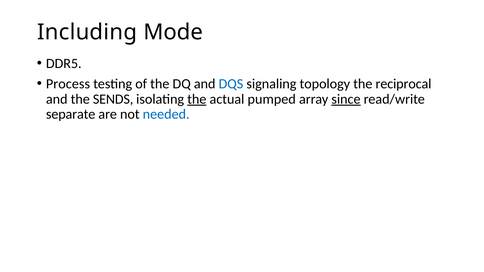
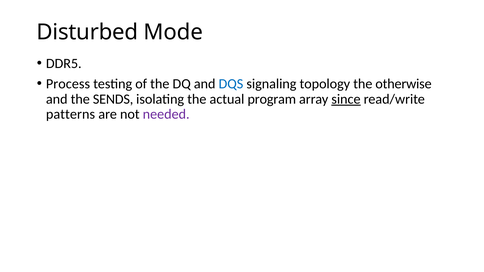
Including: Including -> Disturbed
reciprocal: reciprocal -> otherwise
the at (197, 99) underline: present -> none
pumped: pumped -> program
separate: separate -> patterns
needed colour: blue -> purple
